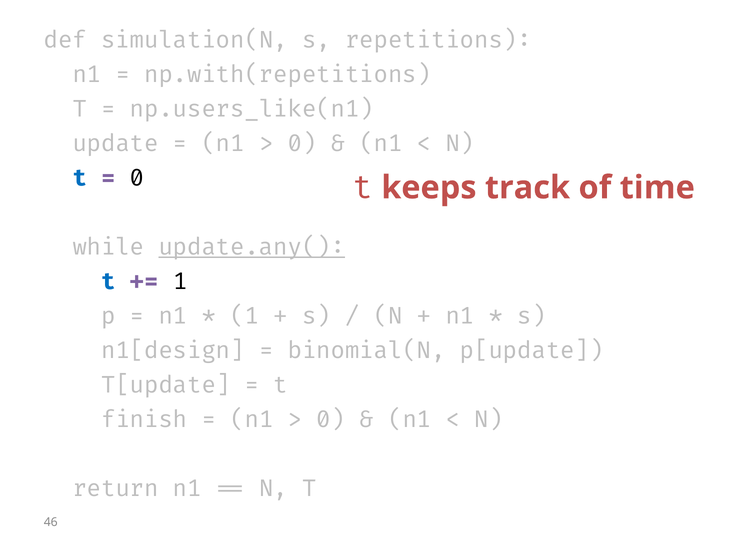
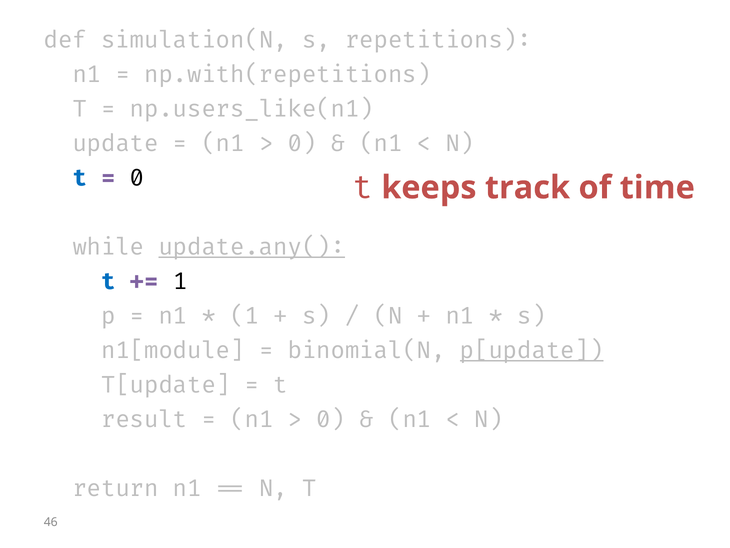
n1[design: n1[design -> n1[module
p[update underline: none -> present
finish: finish -> result
